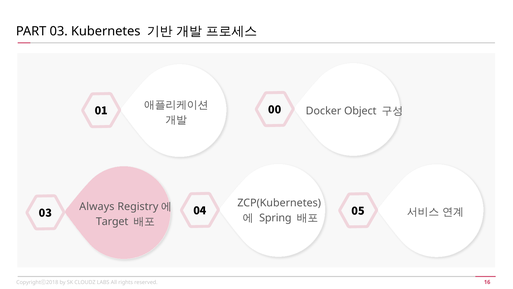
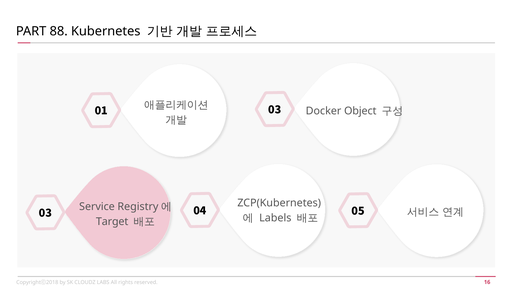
PART 03: 03 -> 88
01 00: 00 -> 03
Always: Always -> Service
Spring: Spring -> Labels
